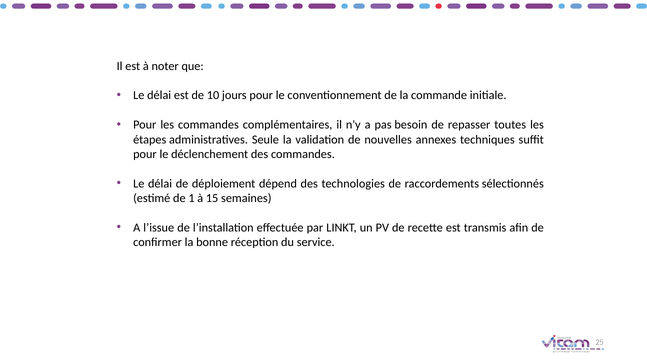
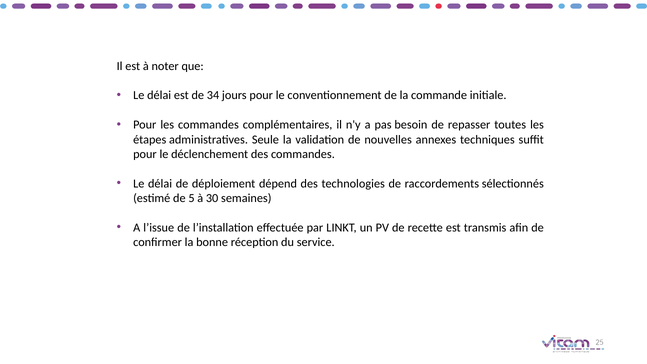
10: 10 -> 34
1: 1 -> 5
15: 15 -> 30
